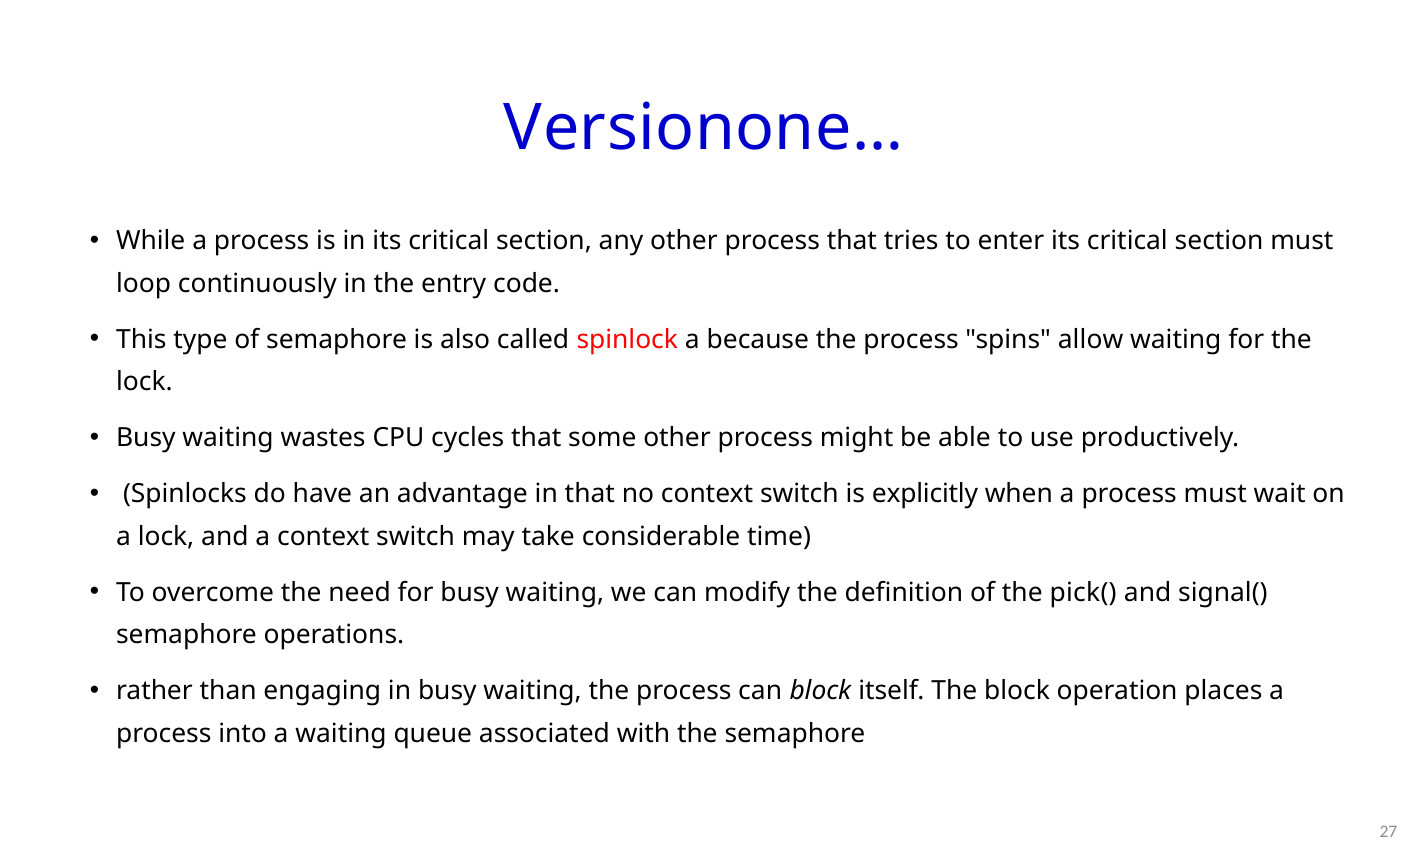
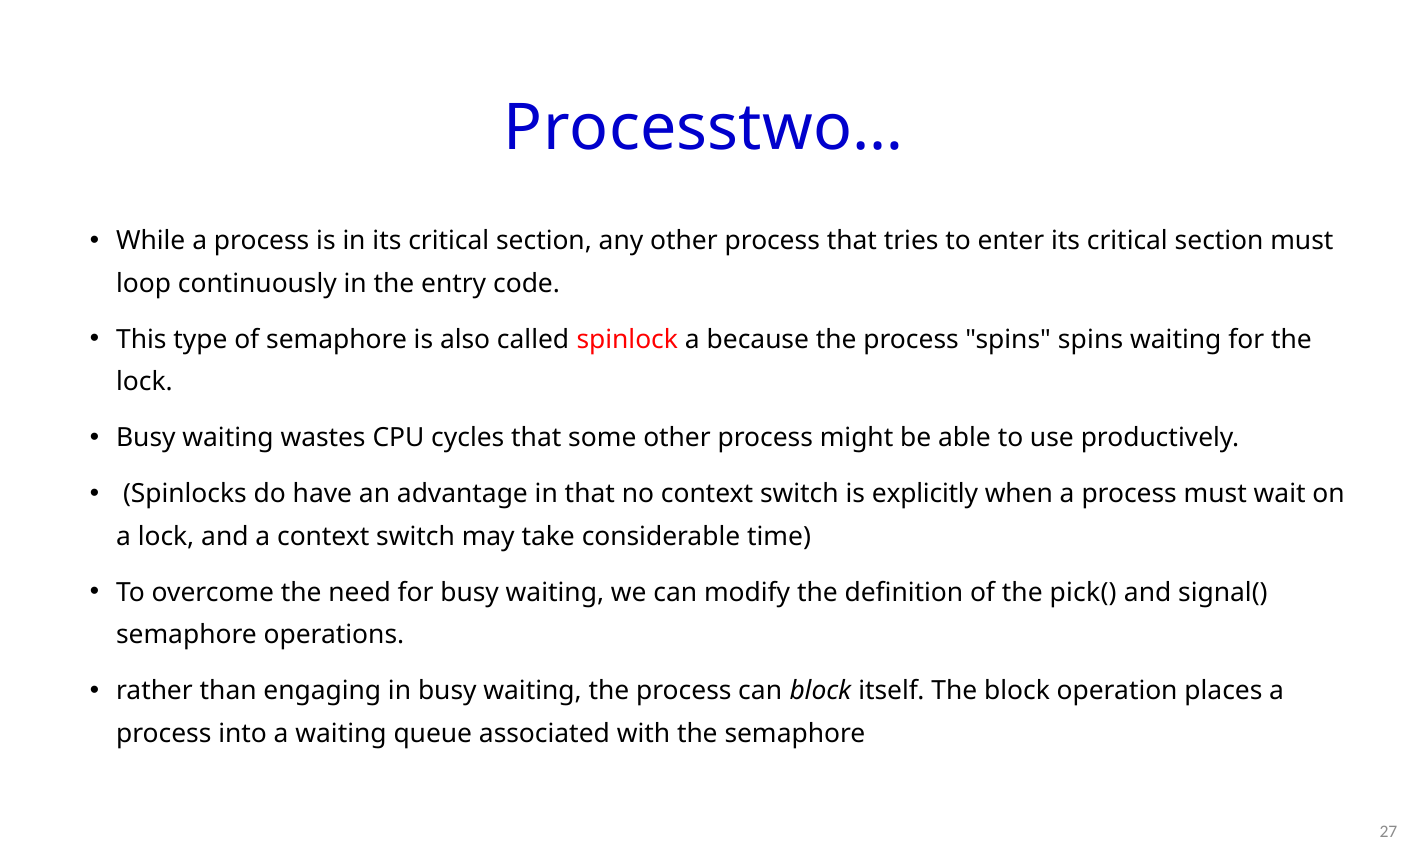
Versionone…: Versionone… -> Processtwo…
spins allow: allow -> spins
